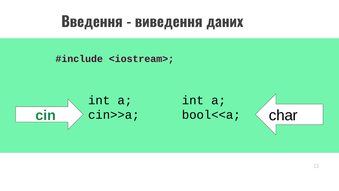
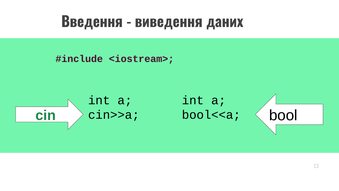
char: char -> bool
